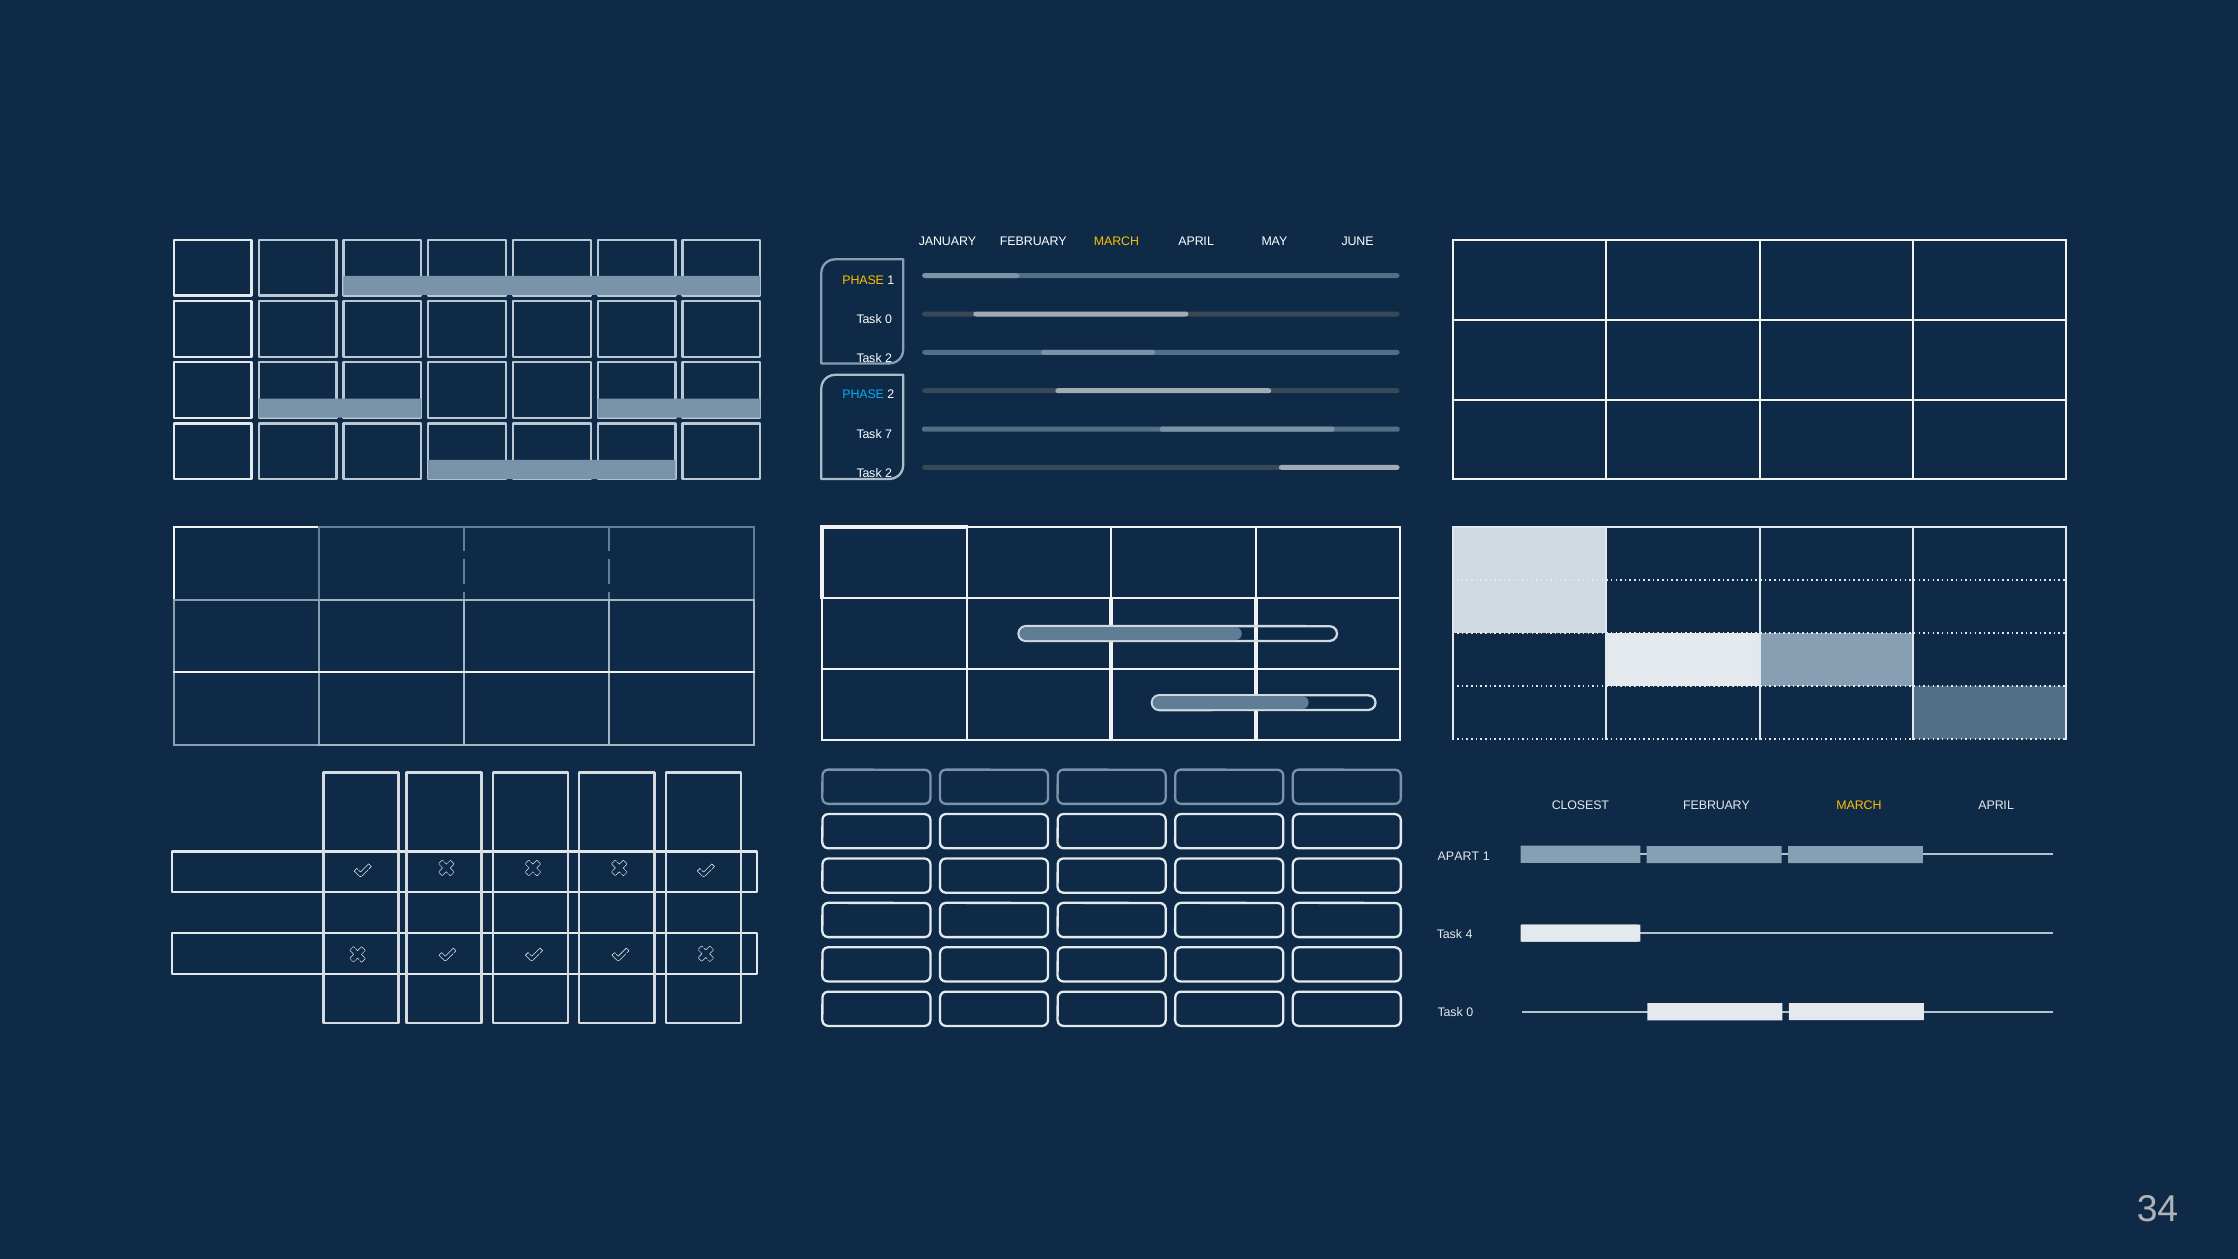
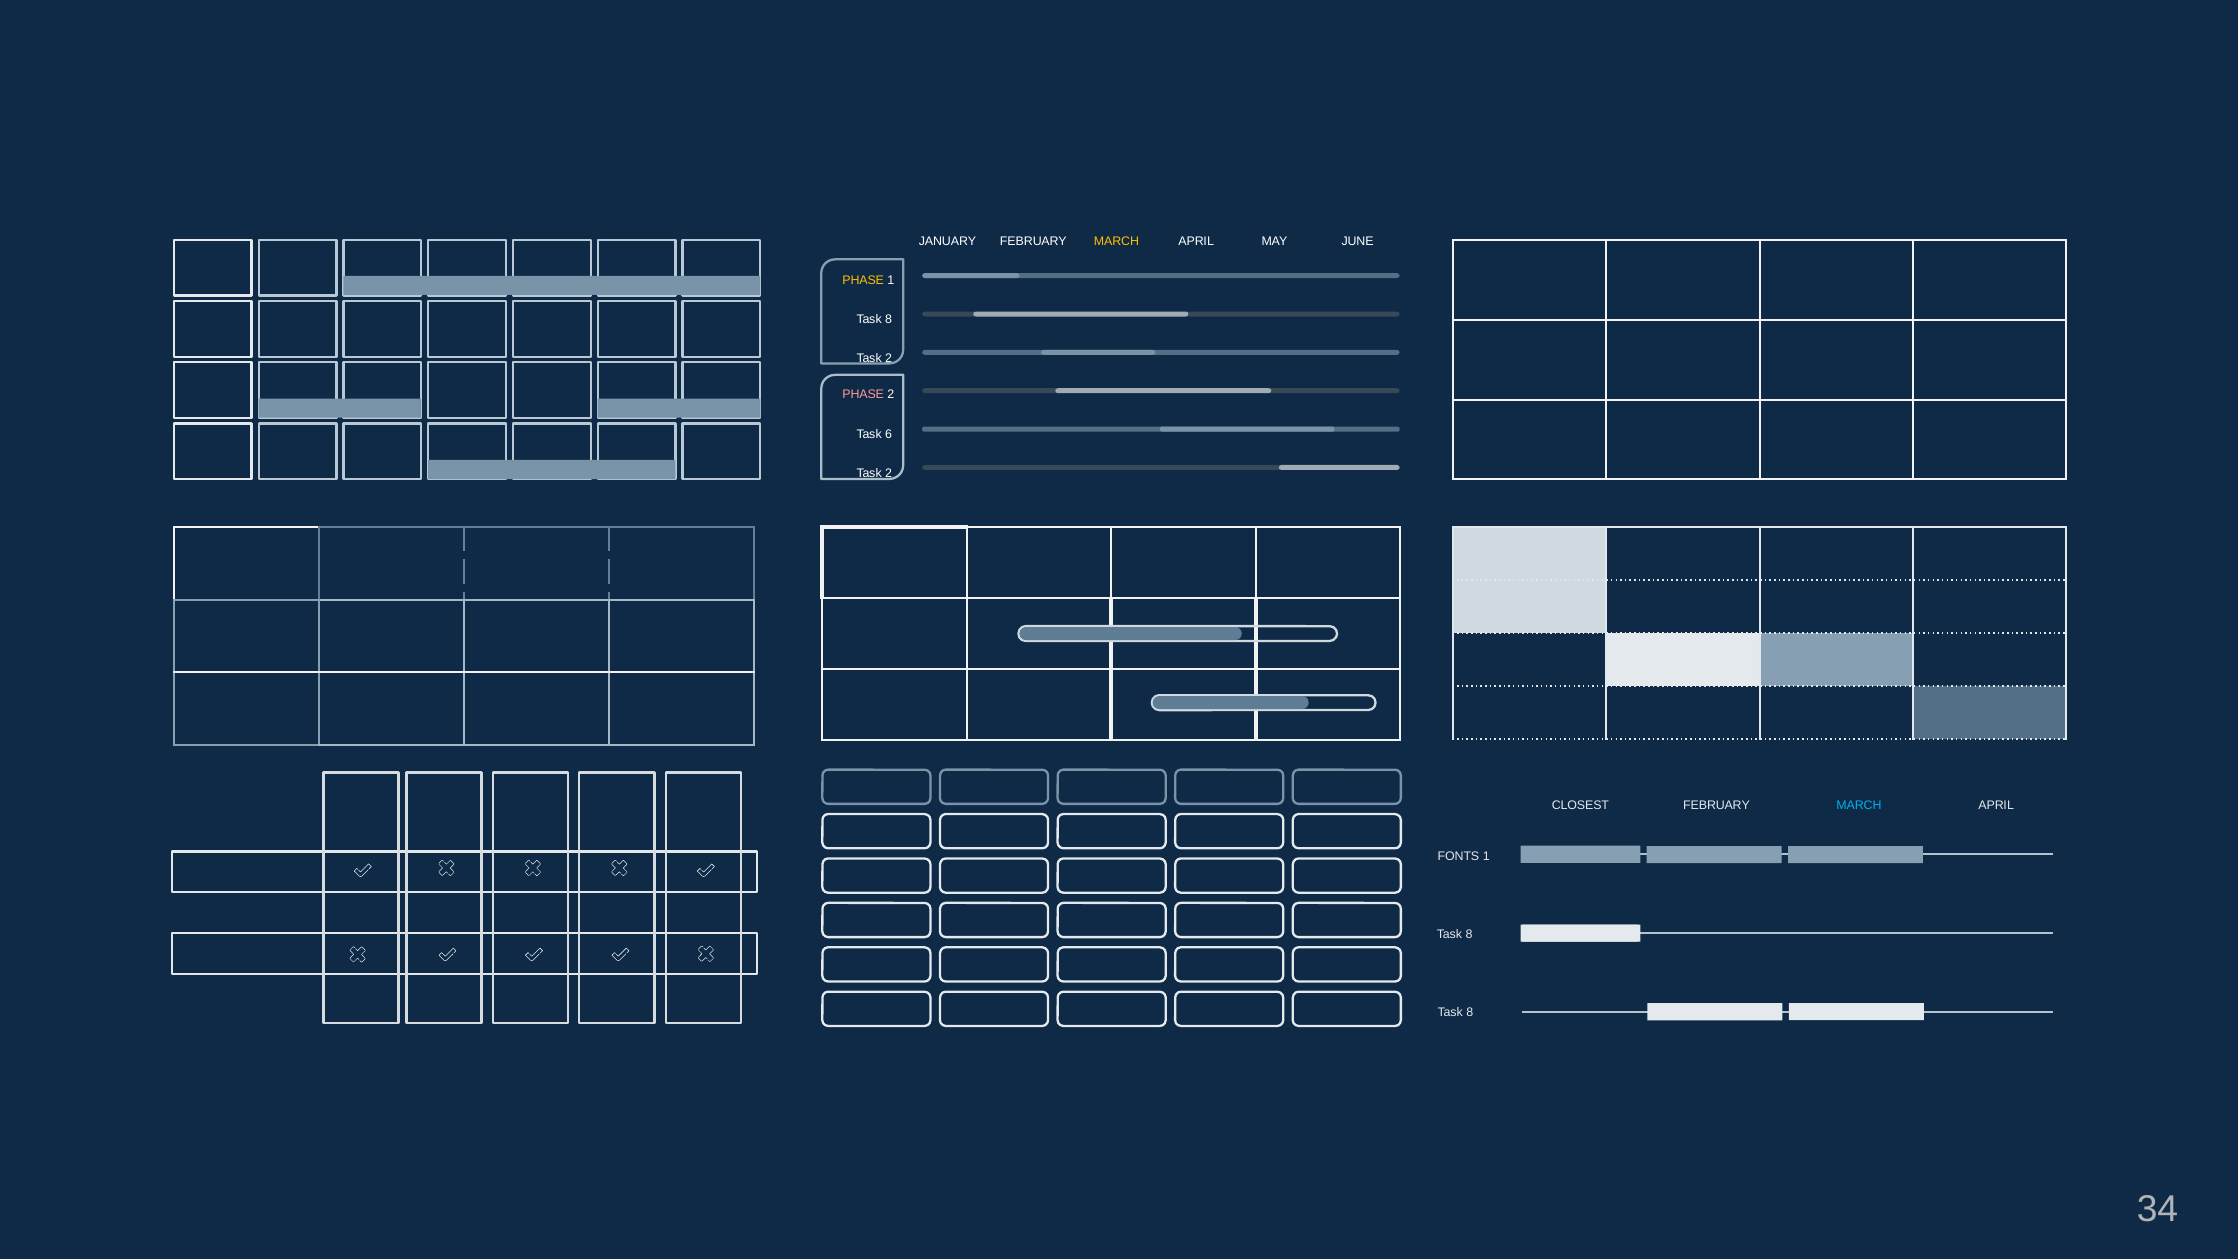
0 at (889, 320): 0 -> 8
PHASE at (863, 394) colour: light blue -> pink
7: 7 -> 6
MARCH at (1859, 805) colour: yellow -> light blue
APART: APART -> FONTS
4 at (1469, 935): 4 -> 8
0 at (1470, 1012): 0 -> 8
